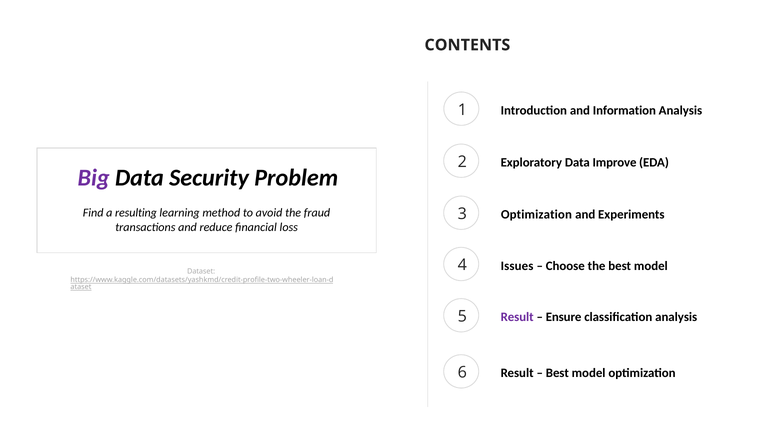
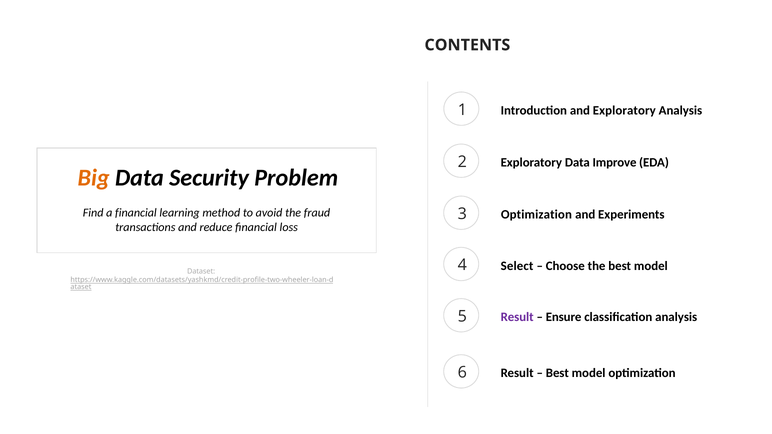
and Information: Information -> Exploratory
Big colour: purple -> orange
a resulting: resulting -> financial
Issues: Issues -> Select
